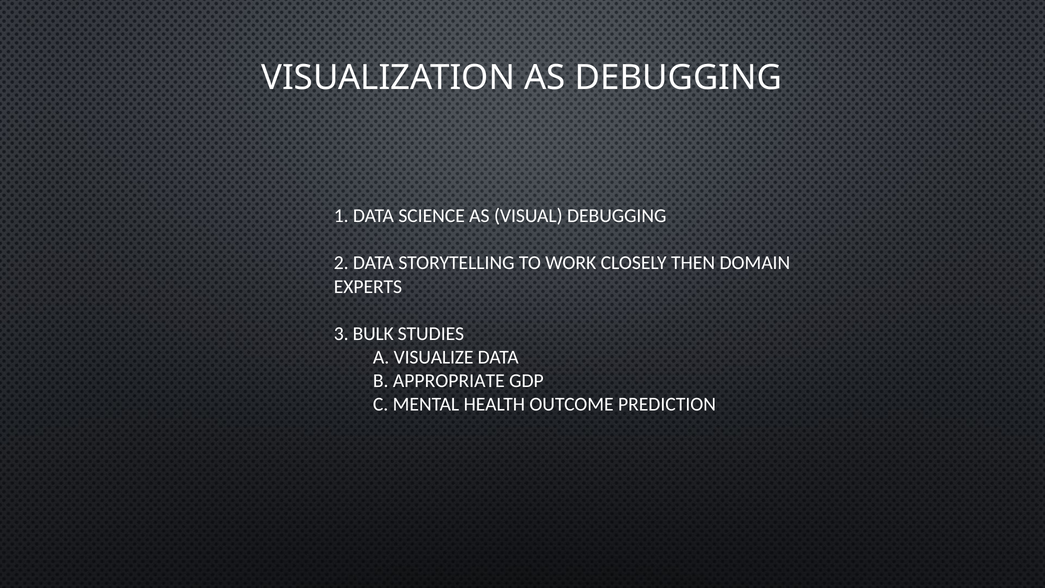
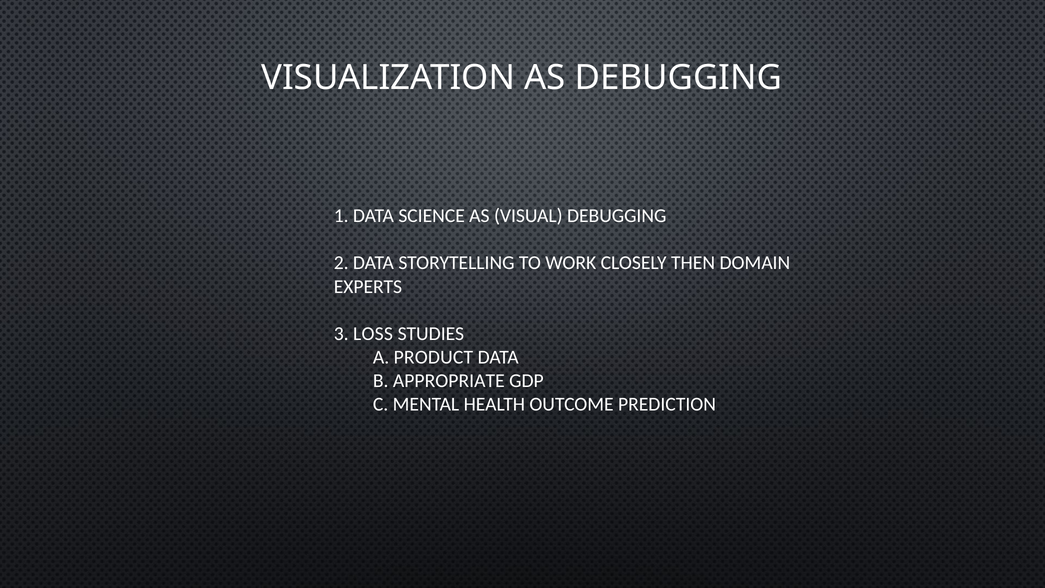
BULK: BULK -> LOSS
VISUALIZE: VISUALIZE -> PRODUCT
